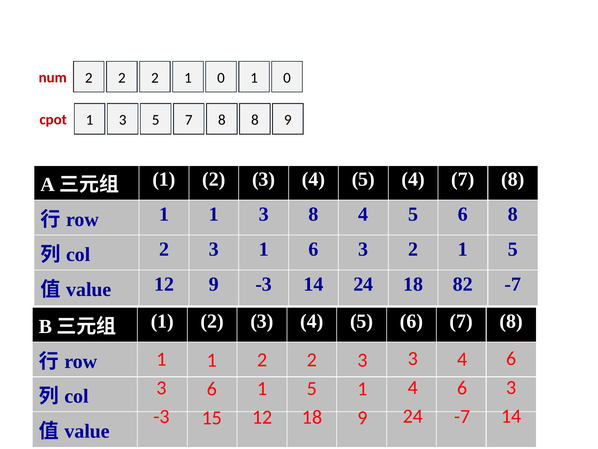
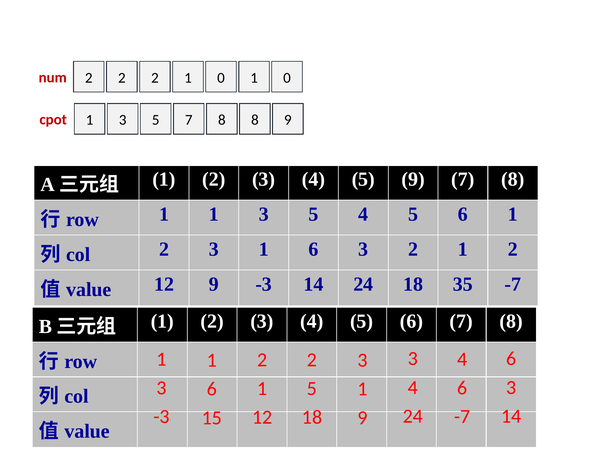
5 4: 4 -> 9
1 1 3 8: 8 -> 5
6 8: 8 -> 1
2 1 5: 5 -> 2
82: 82 -> 35
